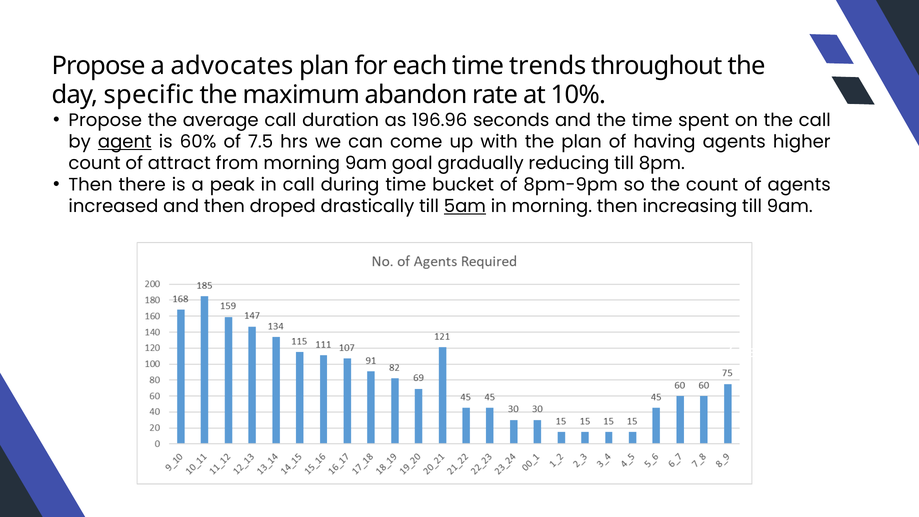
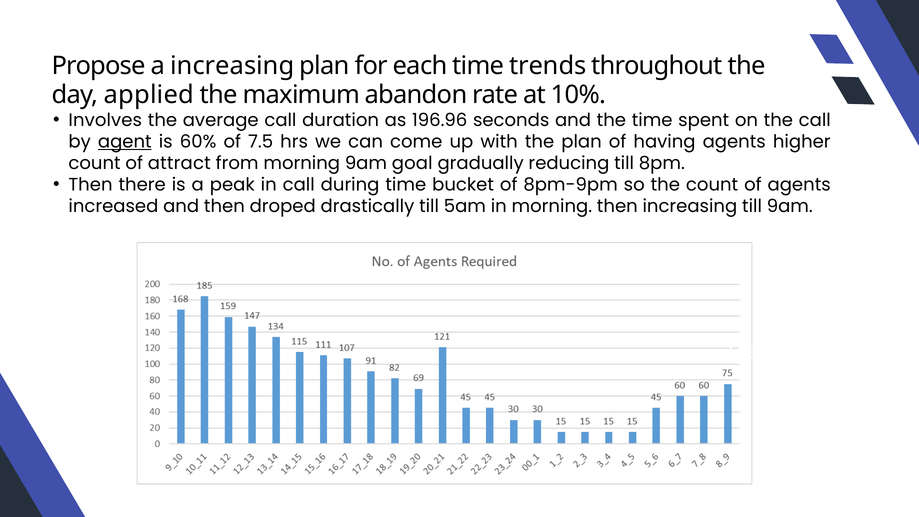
a advocates: advocates -> increasing
specific: specific -> applied
Propose at (105, 120): Propose -> Involves
5am underline: present -> none
